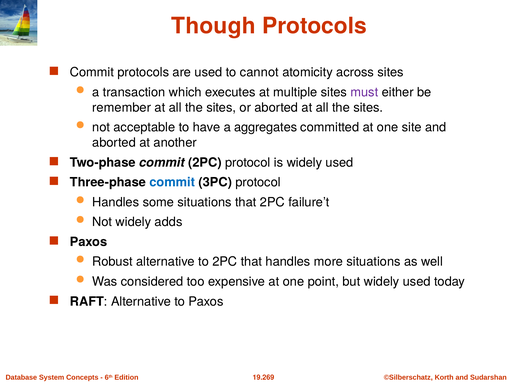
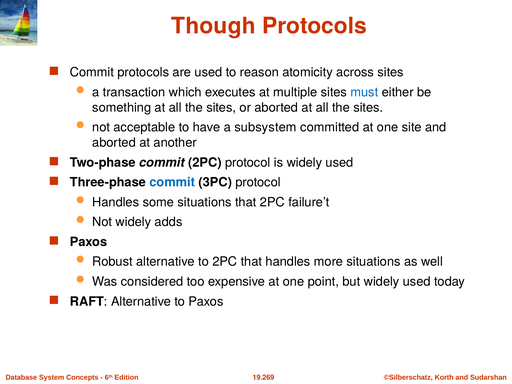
cannot: cannot -> reason
must colour: purple -> blue
remember: remember -> something
aggregates: aggregates -> subsystem
